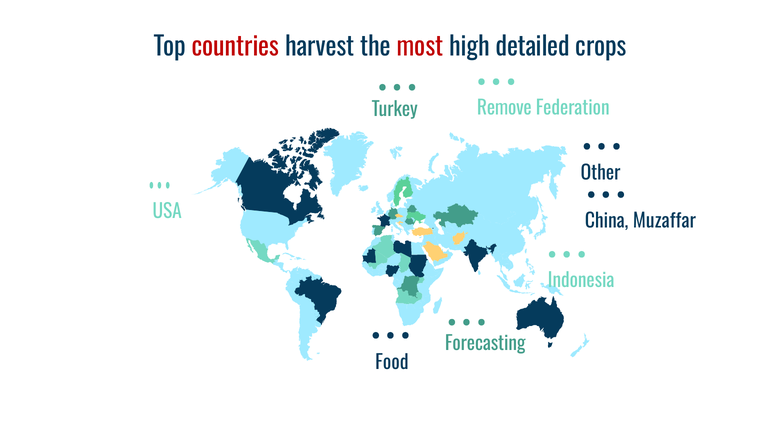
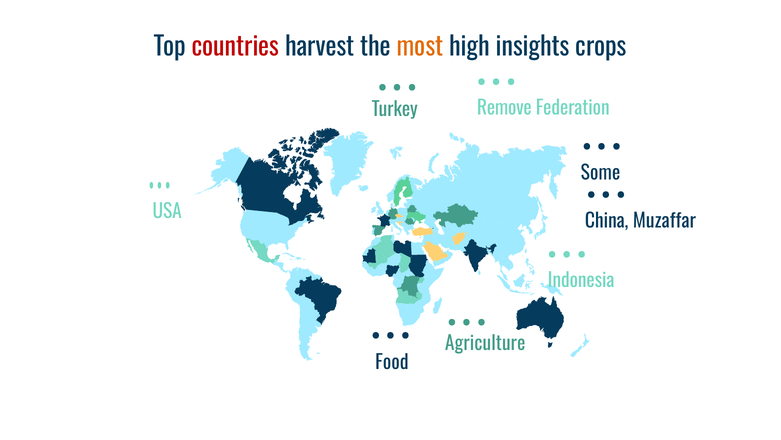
most colour: red -> orange
detailed: detailed -> insights
Other: Other -> Some
Forecasting: Forecasting -> Agriculture
